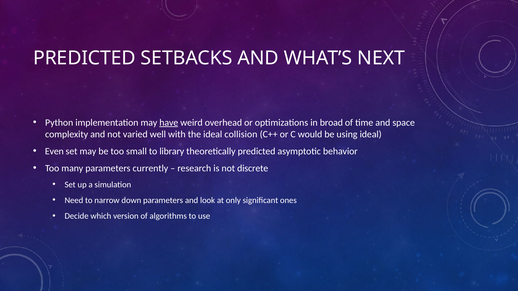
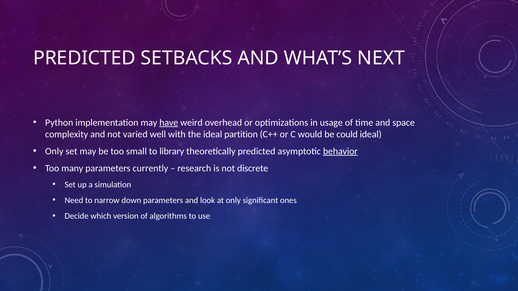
broad: broad -> usage
collision: collision -> partition
using: using -> could
Even at (54, 151): Even -> Only
behavior underline: none -> present
